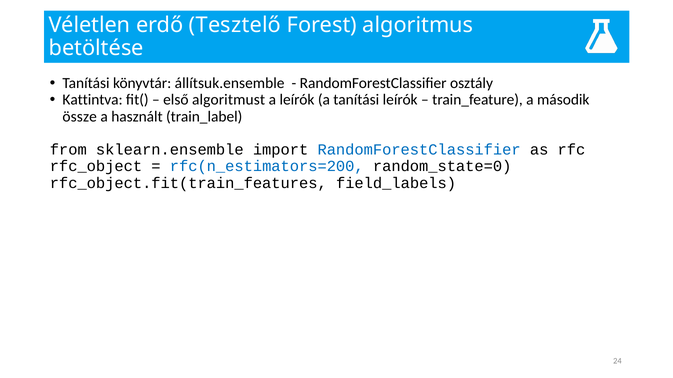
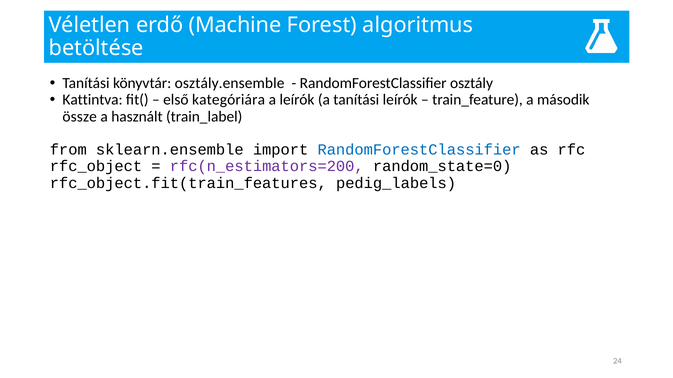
Tesztelő: Tesztelő -> Machine
állítsuk.ensemble: állítsuk.ensemble -> osztály.ensemble
algoritmust: algoritmust -> kategóriára
rfc(n_estimators=200 colour: blue -> purple
field_labels: field_labels -> pedig_labels
